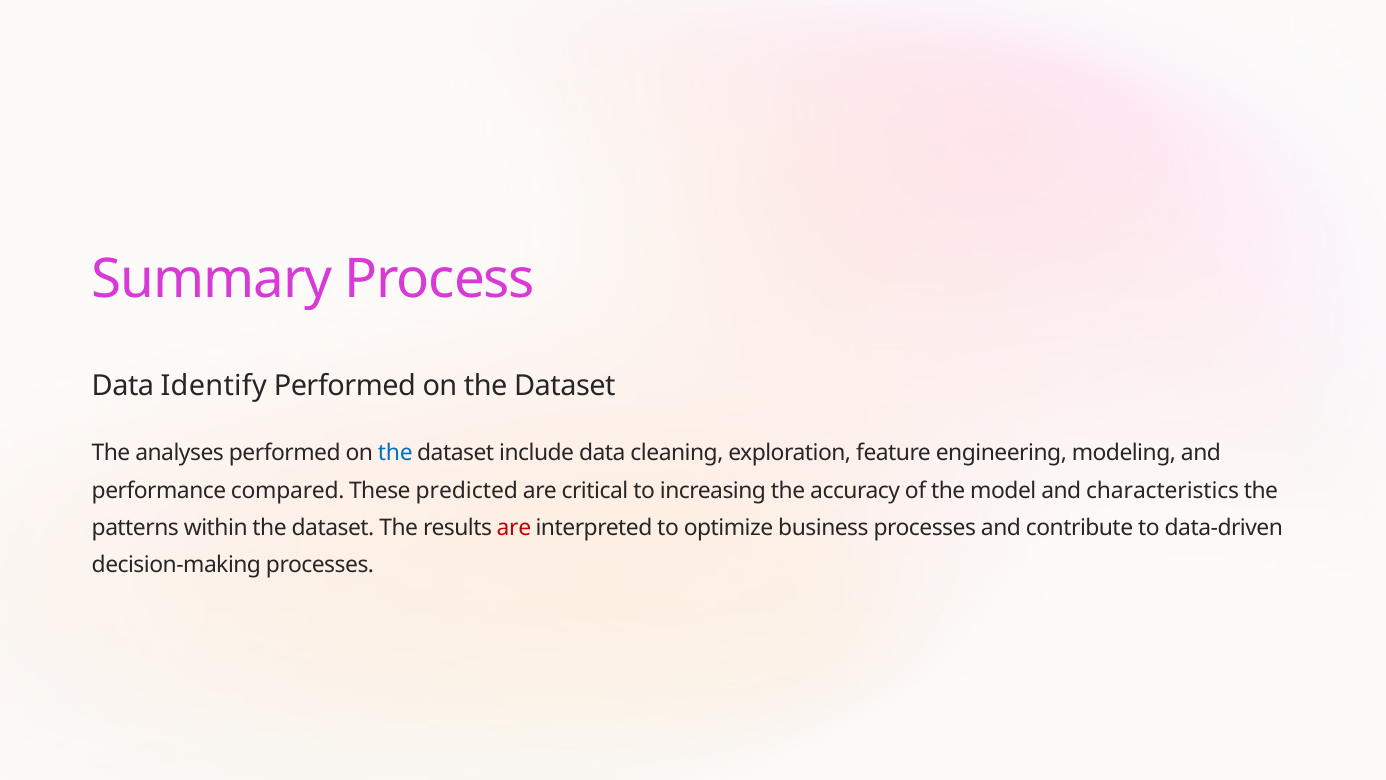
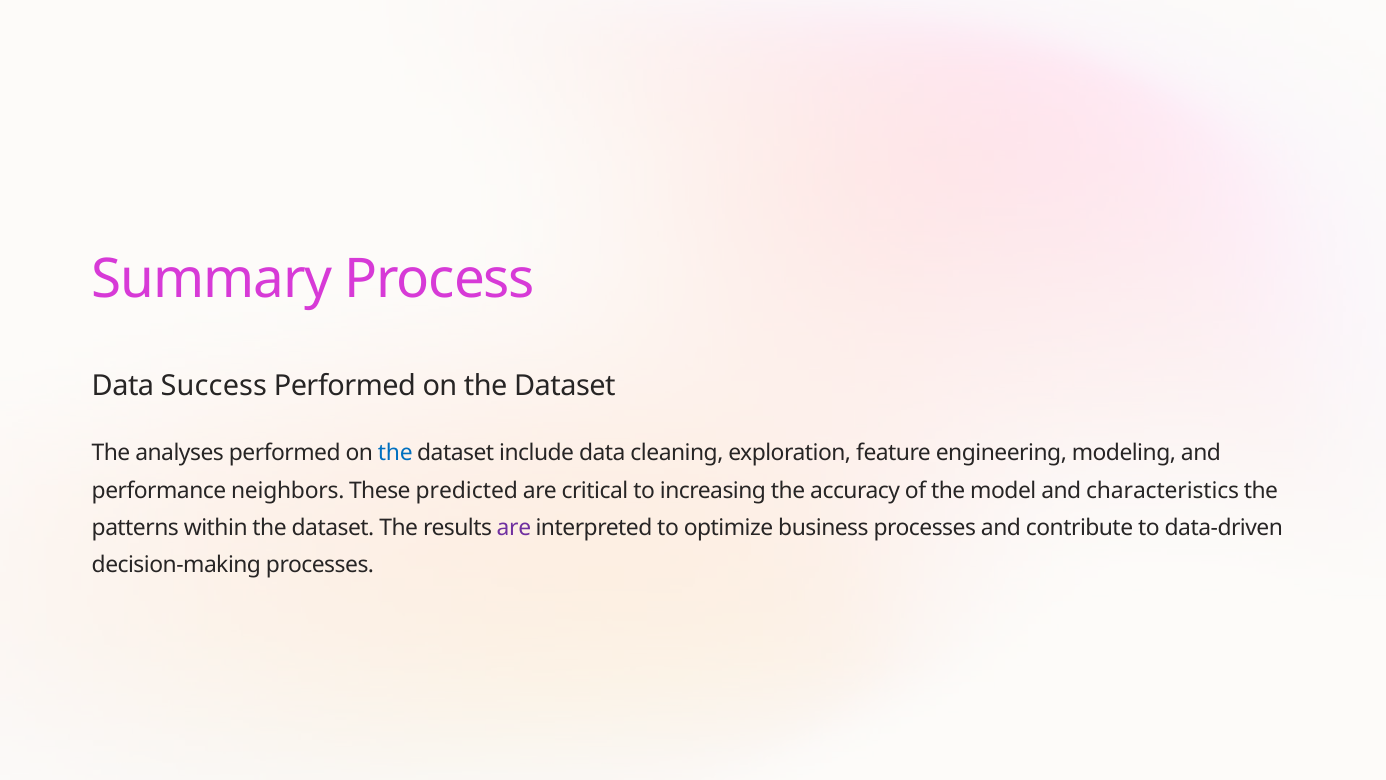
Identify: Identify -> Success
compared: compared -> neighbors
are at (514, 528) colour: red -> purple
